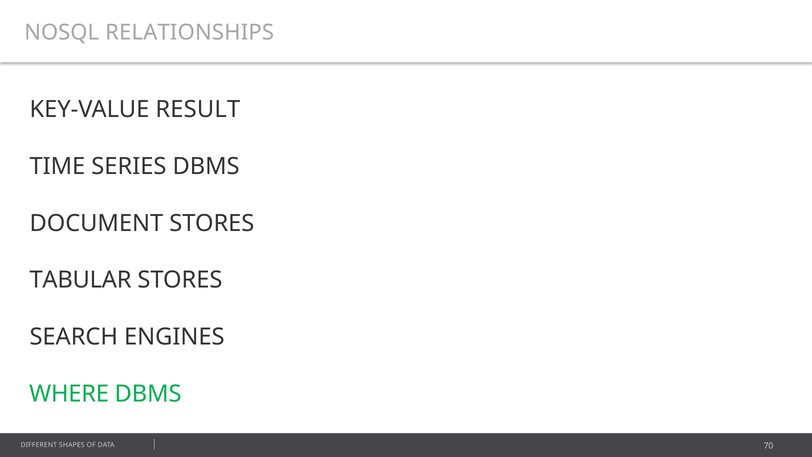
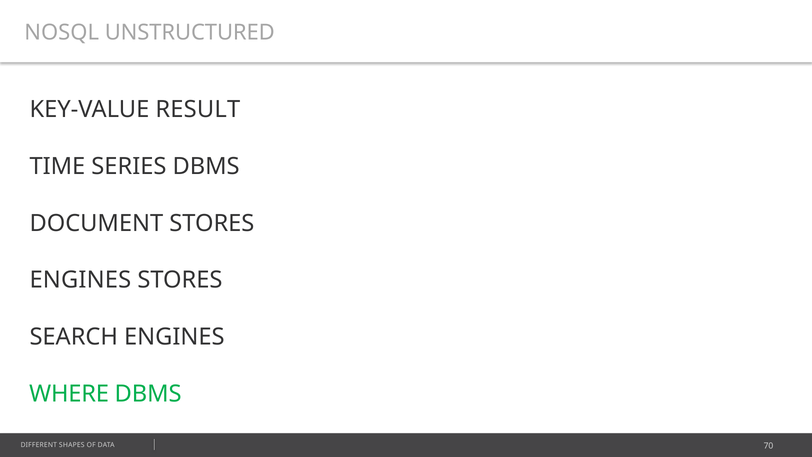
RELATIONSHIPS: RELATIONSHIPS -> UNSTRUCTURED
TABULAR at (81, 280): TABULAR -> ENGINES
